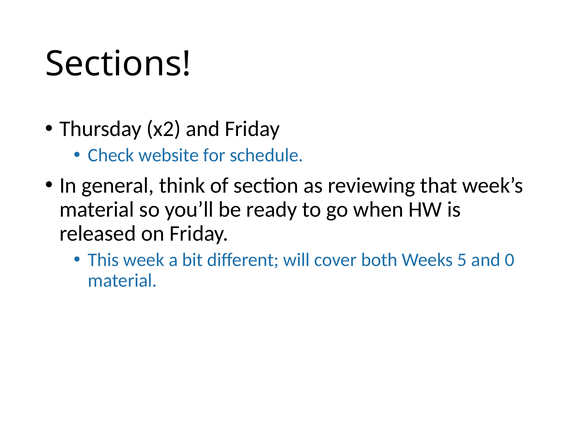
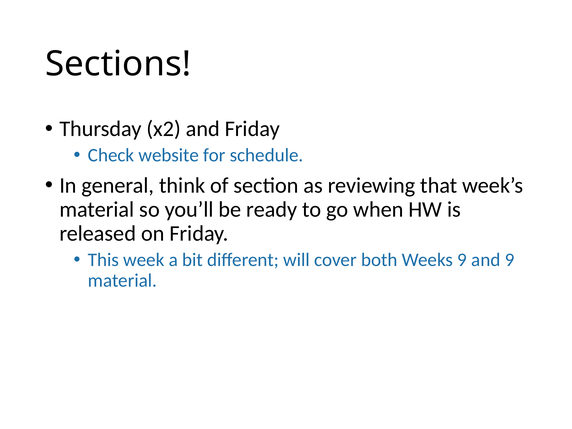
Weeks 5: 5 -> 9
and 0: 0 -> 9
